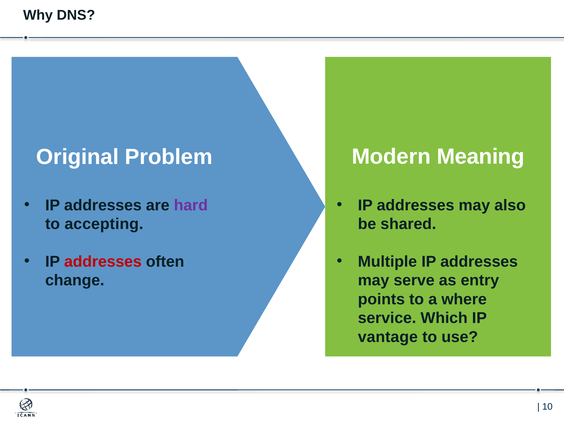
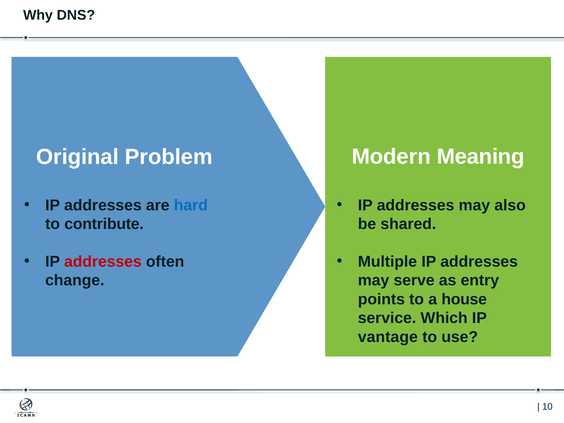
hard colour: purple -> blue
accepting: accepting -> contribute
where: where -> house
